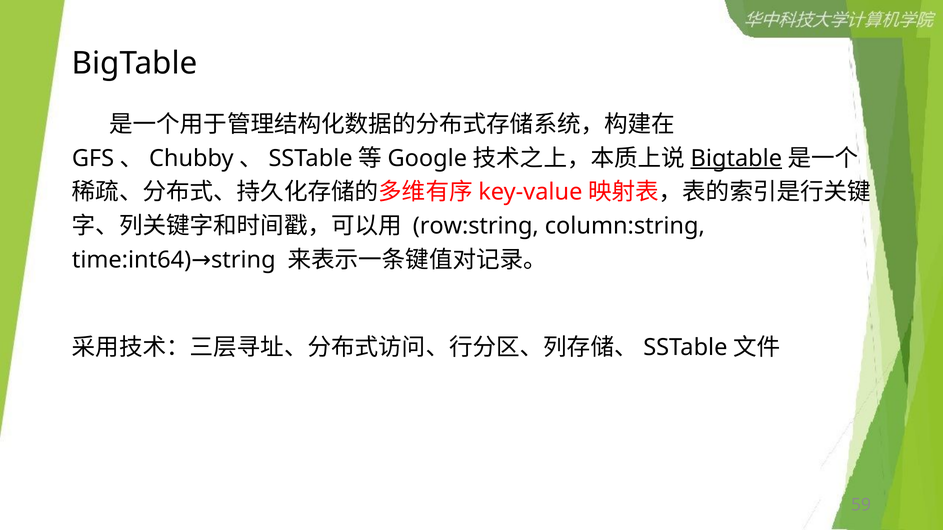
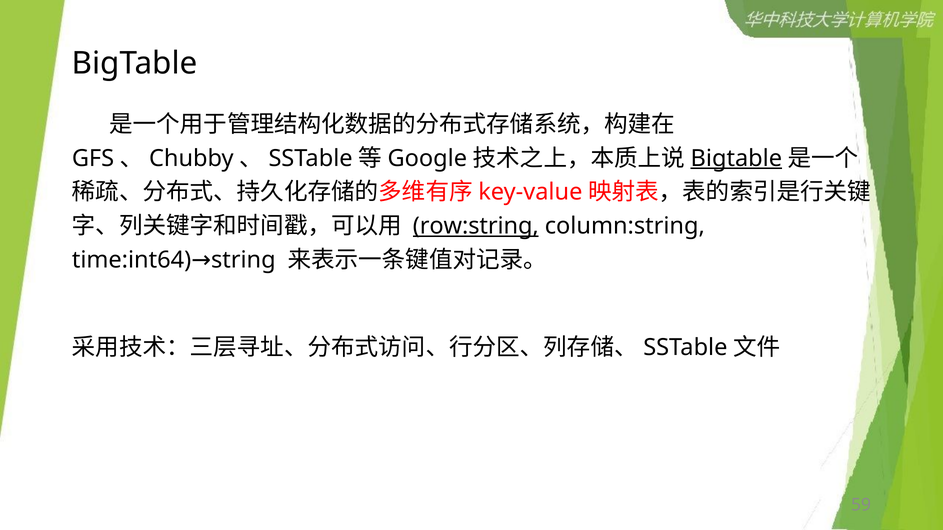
row:string underline: none -> present
